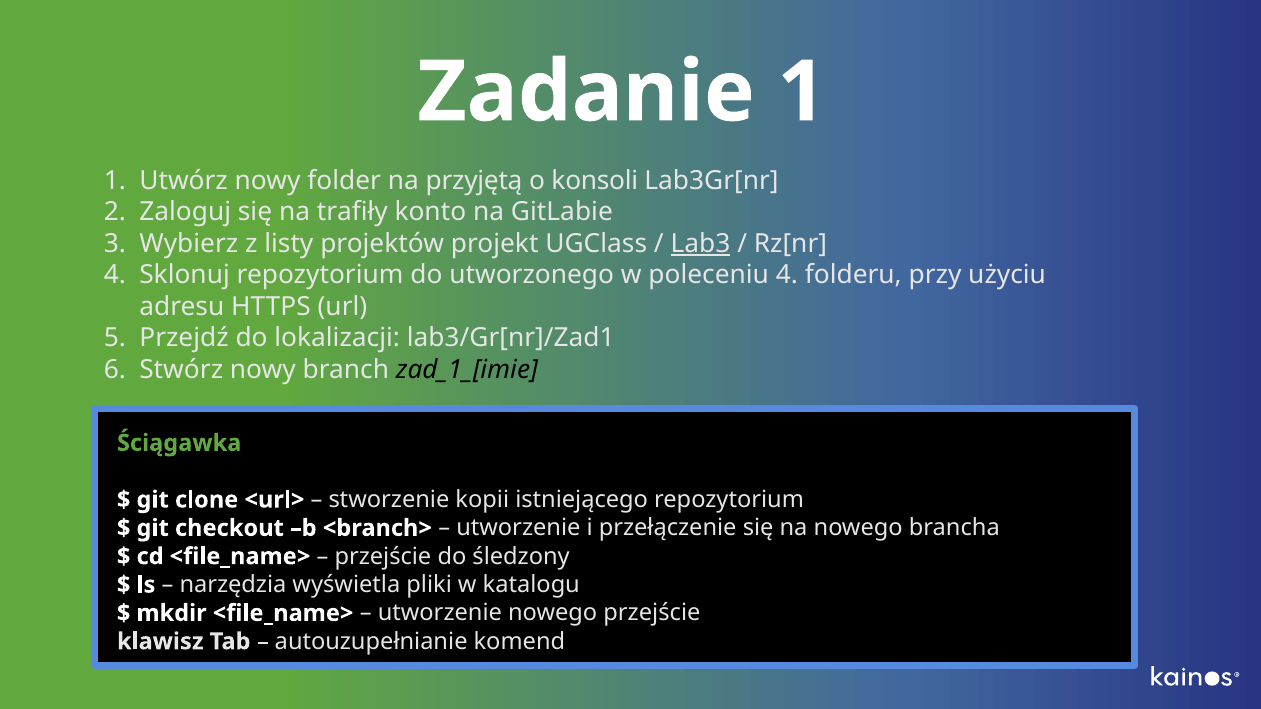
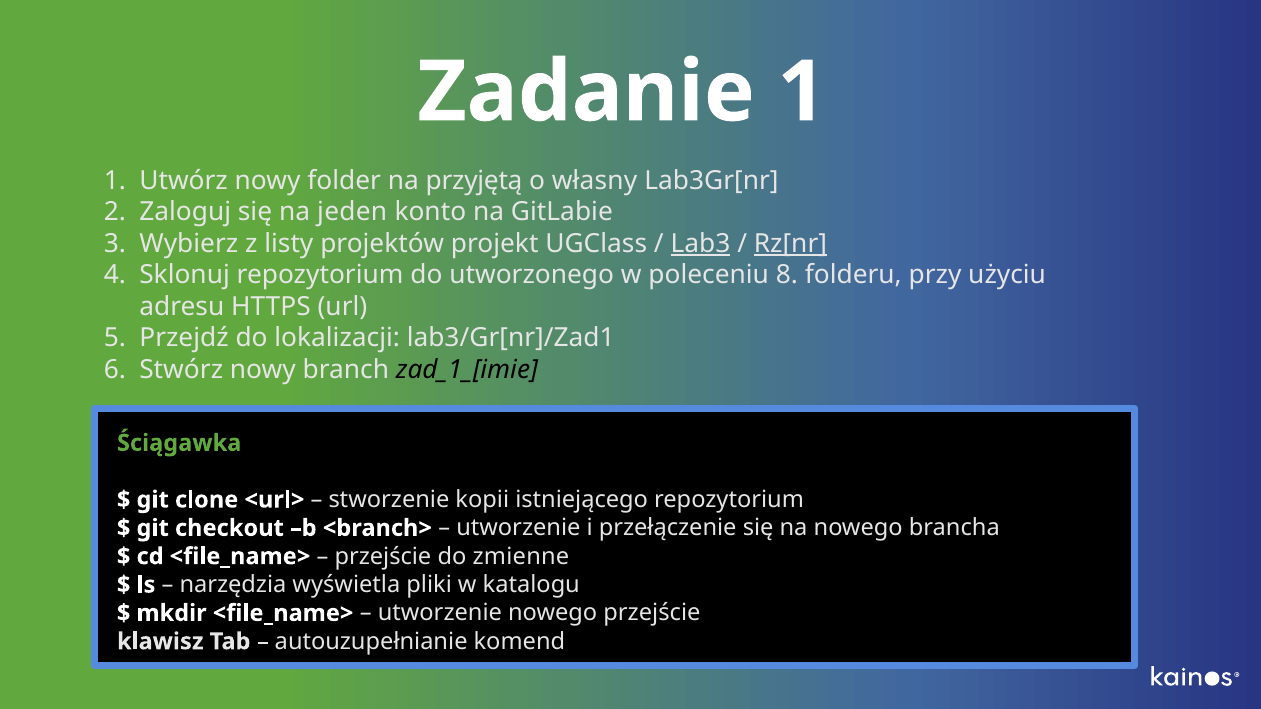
konsoli: konsoli -> własny
trafiły: trafiły -> jeden
Rz[nr underline: none -> present
poleceniu 4: 4 -> 8
śledzony: śledzony -> zmienne
